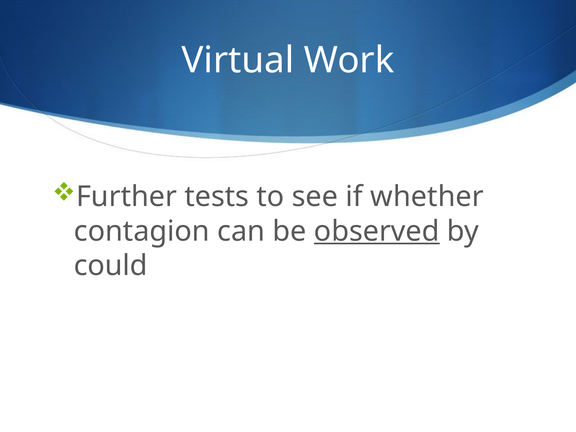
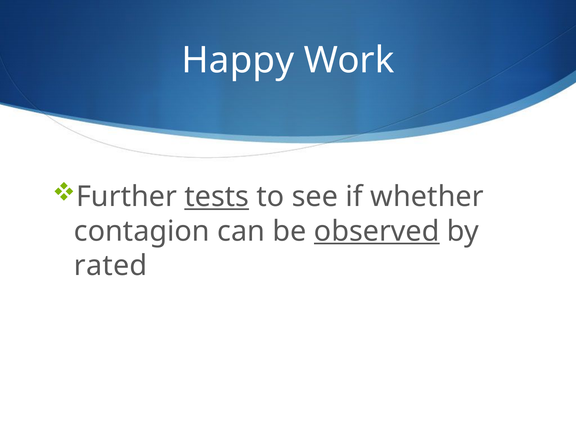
Virtual: Virtual -> Happy
tests underline: none -> present
could: could -> rated
